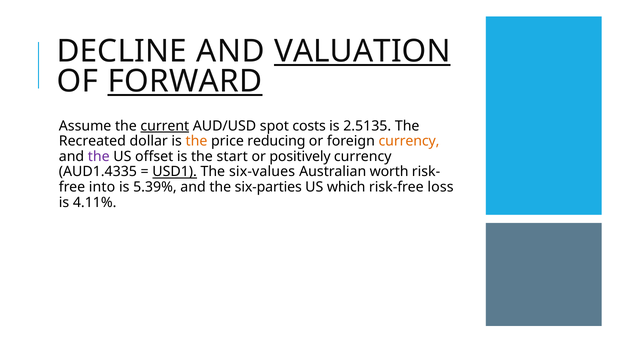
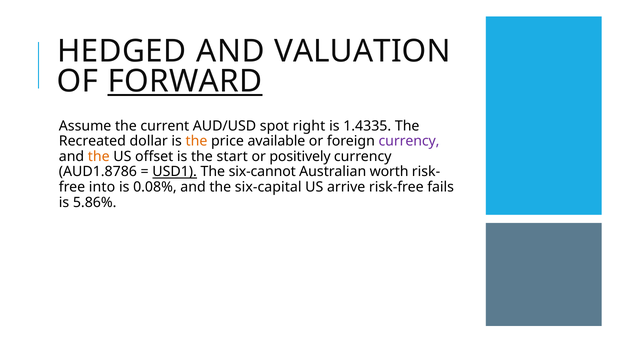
DECLINE: DECLINE -> HEDGED
VALUATION underline: present -> none
current underline: present -> none
costs: costs -> right
2.5135: 2.5135 -> 1.4335
reducing: reducing -> available
currency at (409, 141) colour: orange -> purple
the at (99, 156) colour: purple -> orange
AUD1.4335: AUD1.4335 -> AUD1.8786
six-values: six-values -> six-cannot
5.39%: 5.39% -> 0.08%
six-parties: six-parties -> six-capital
which: which -> arrive
loss: loss -> fails
4.11%: 4.11% -> 5.86%
